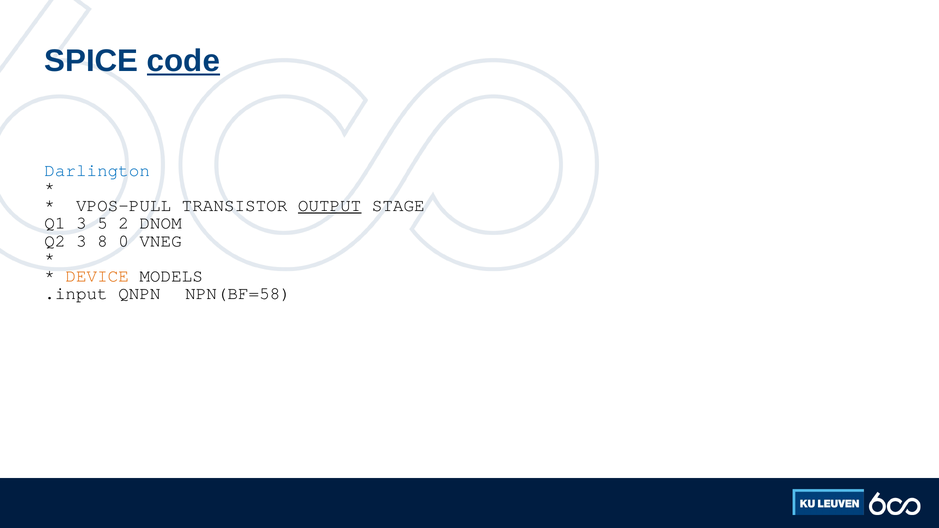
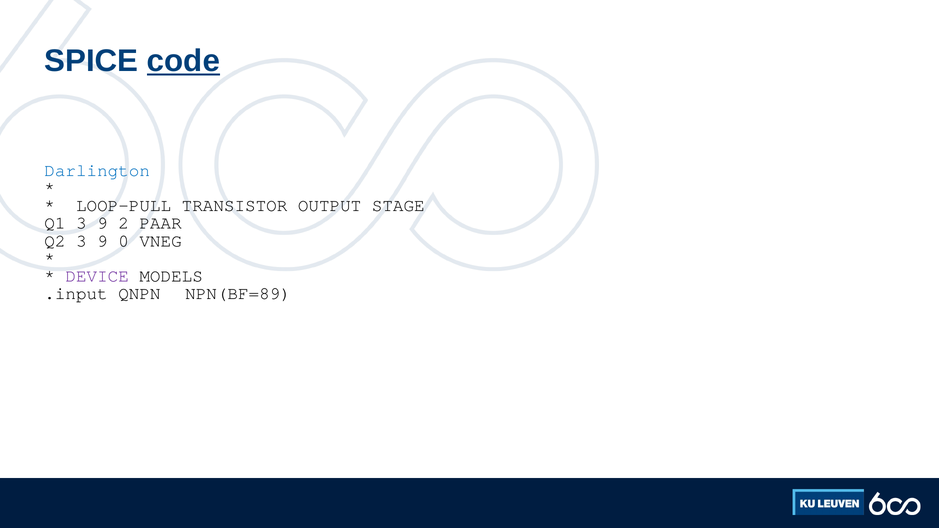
VPOS-PULL: VPOS-PULL -> LOOP-PULL
OUTPUT underline: present -> none
Q1 3 5: 5 -> 9
DNOM: DNOM -> PAAR
Q2 3 8: 8 -> 9
DEVICE colour: orange -> purple
NPN(BF=58: NPN(BF=58 -> NPN(BF=89
